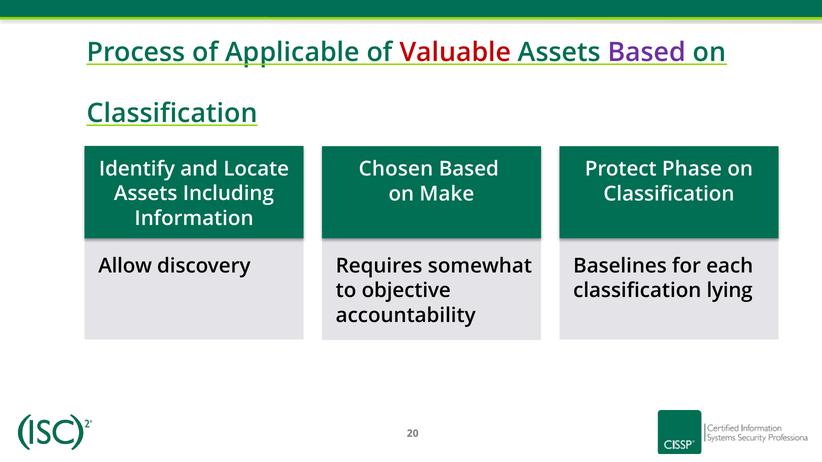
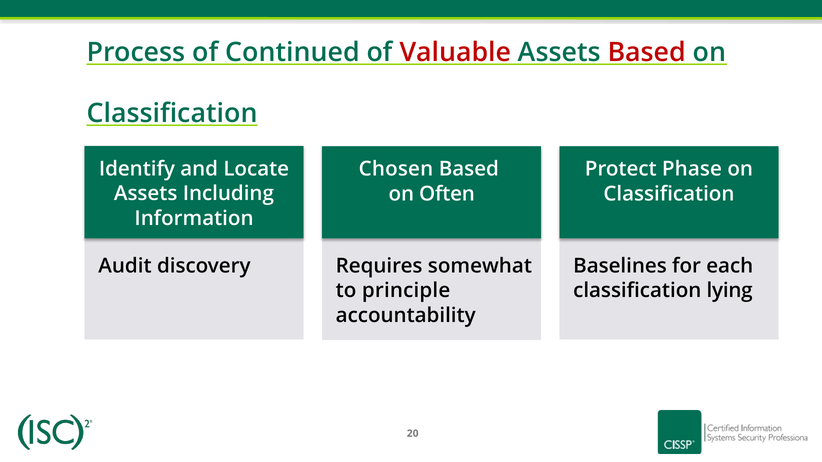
Applicable: Applicable -> Continued
Based at (647, 53) colour: purple -> red
Make: Make -> Often
Allow: Allow -> Audit
objective: objective -> principle
